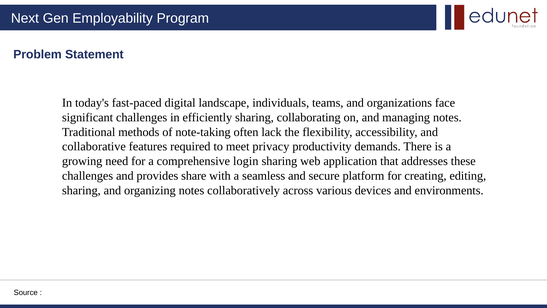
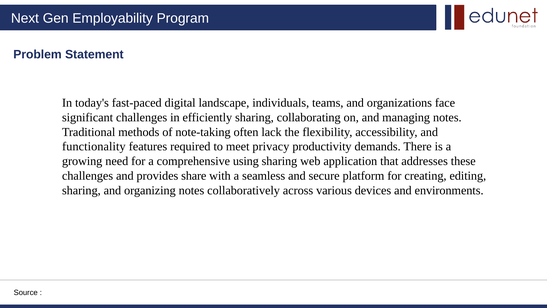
collaborative: collaborative -> functionality
login: login -> using
